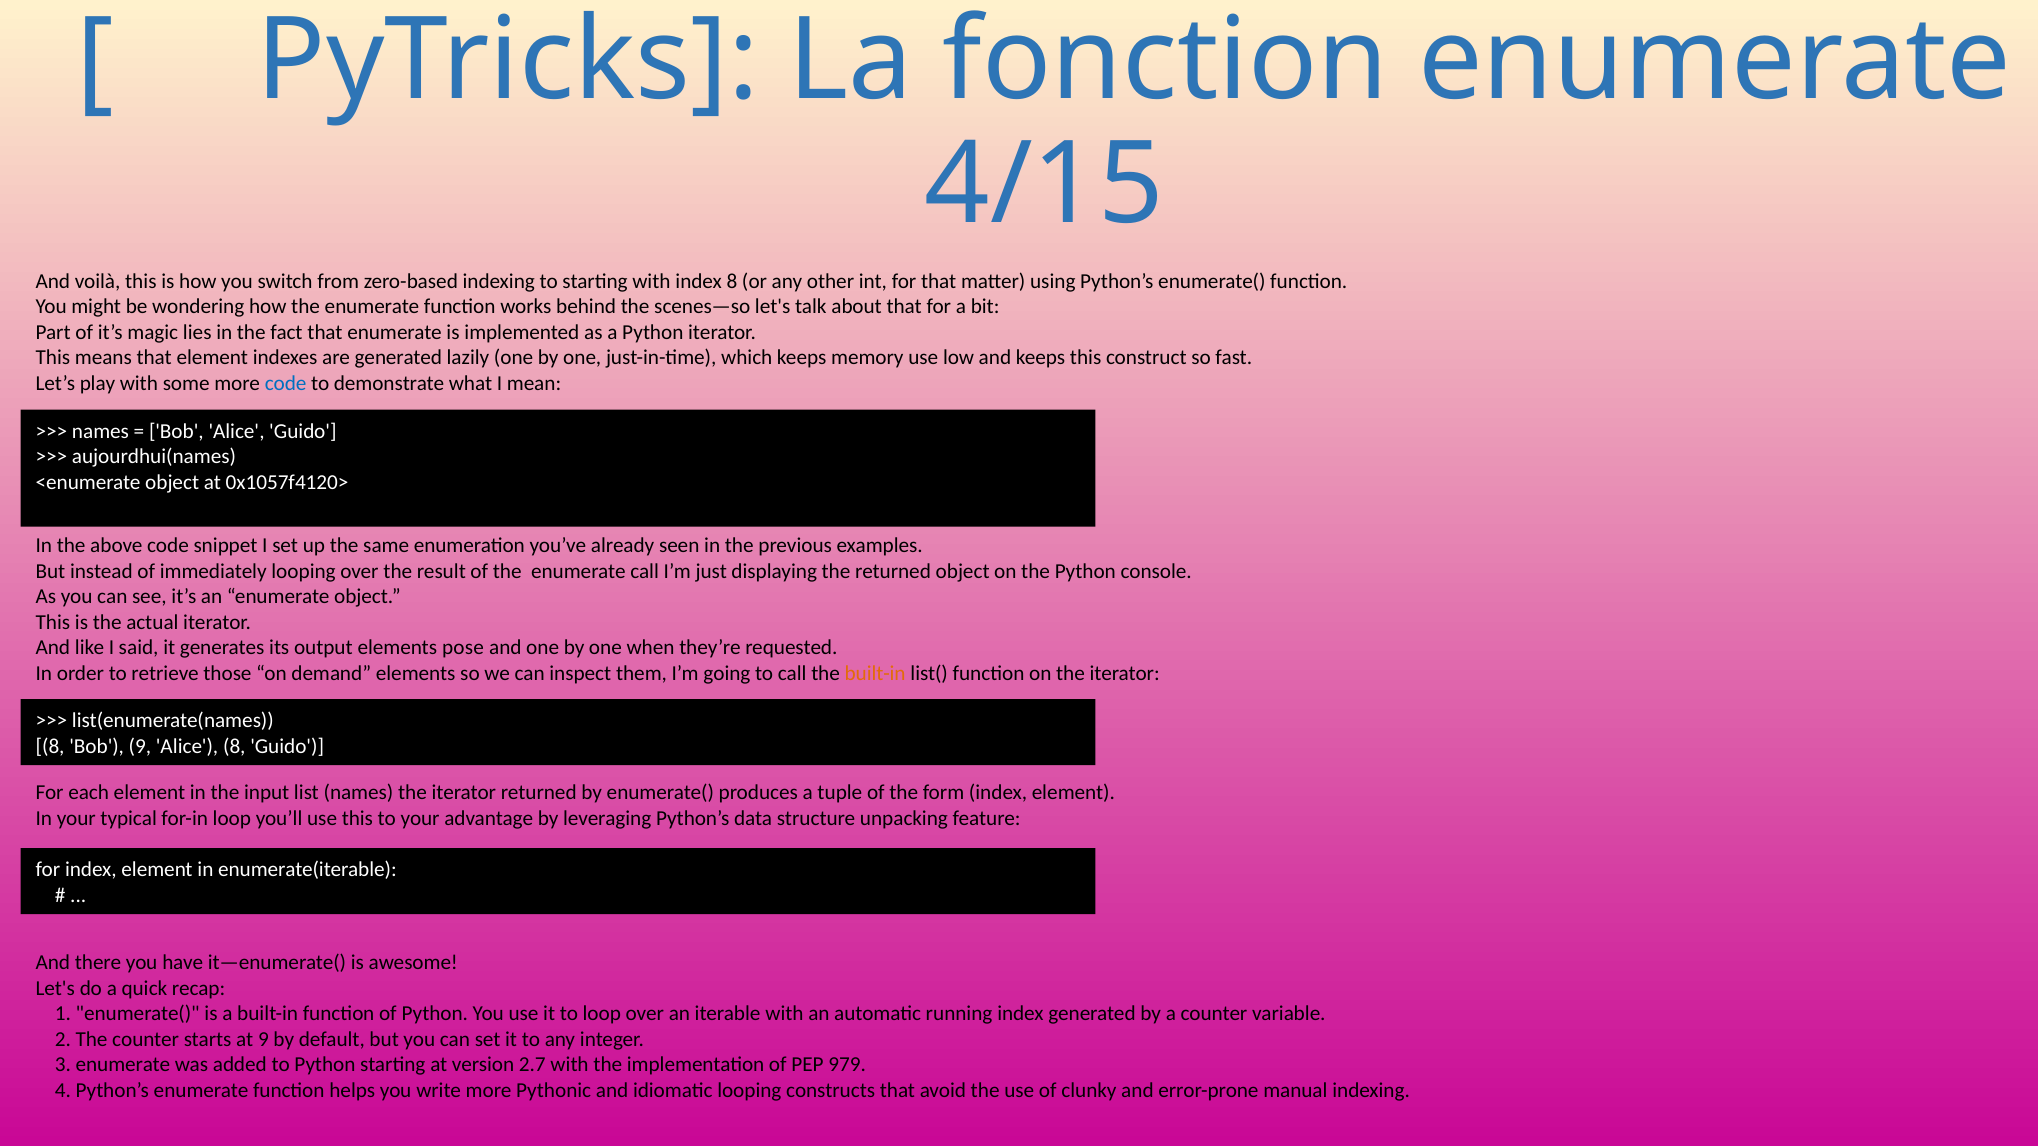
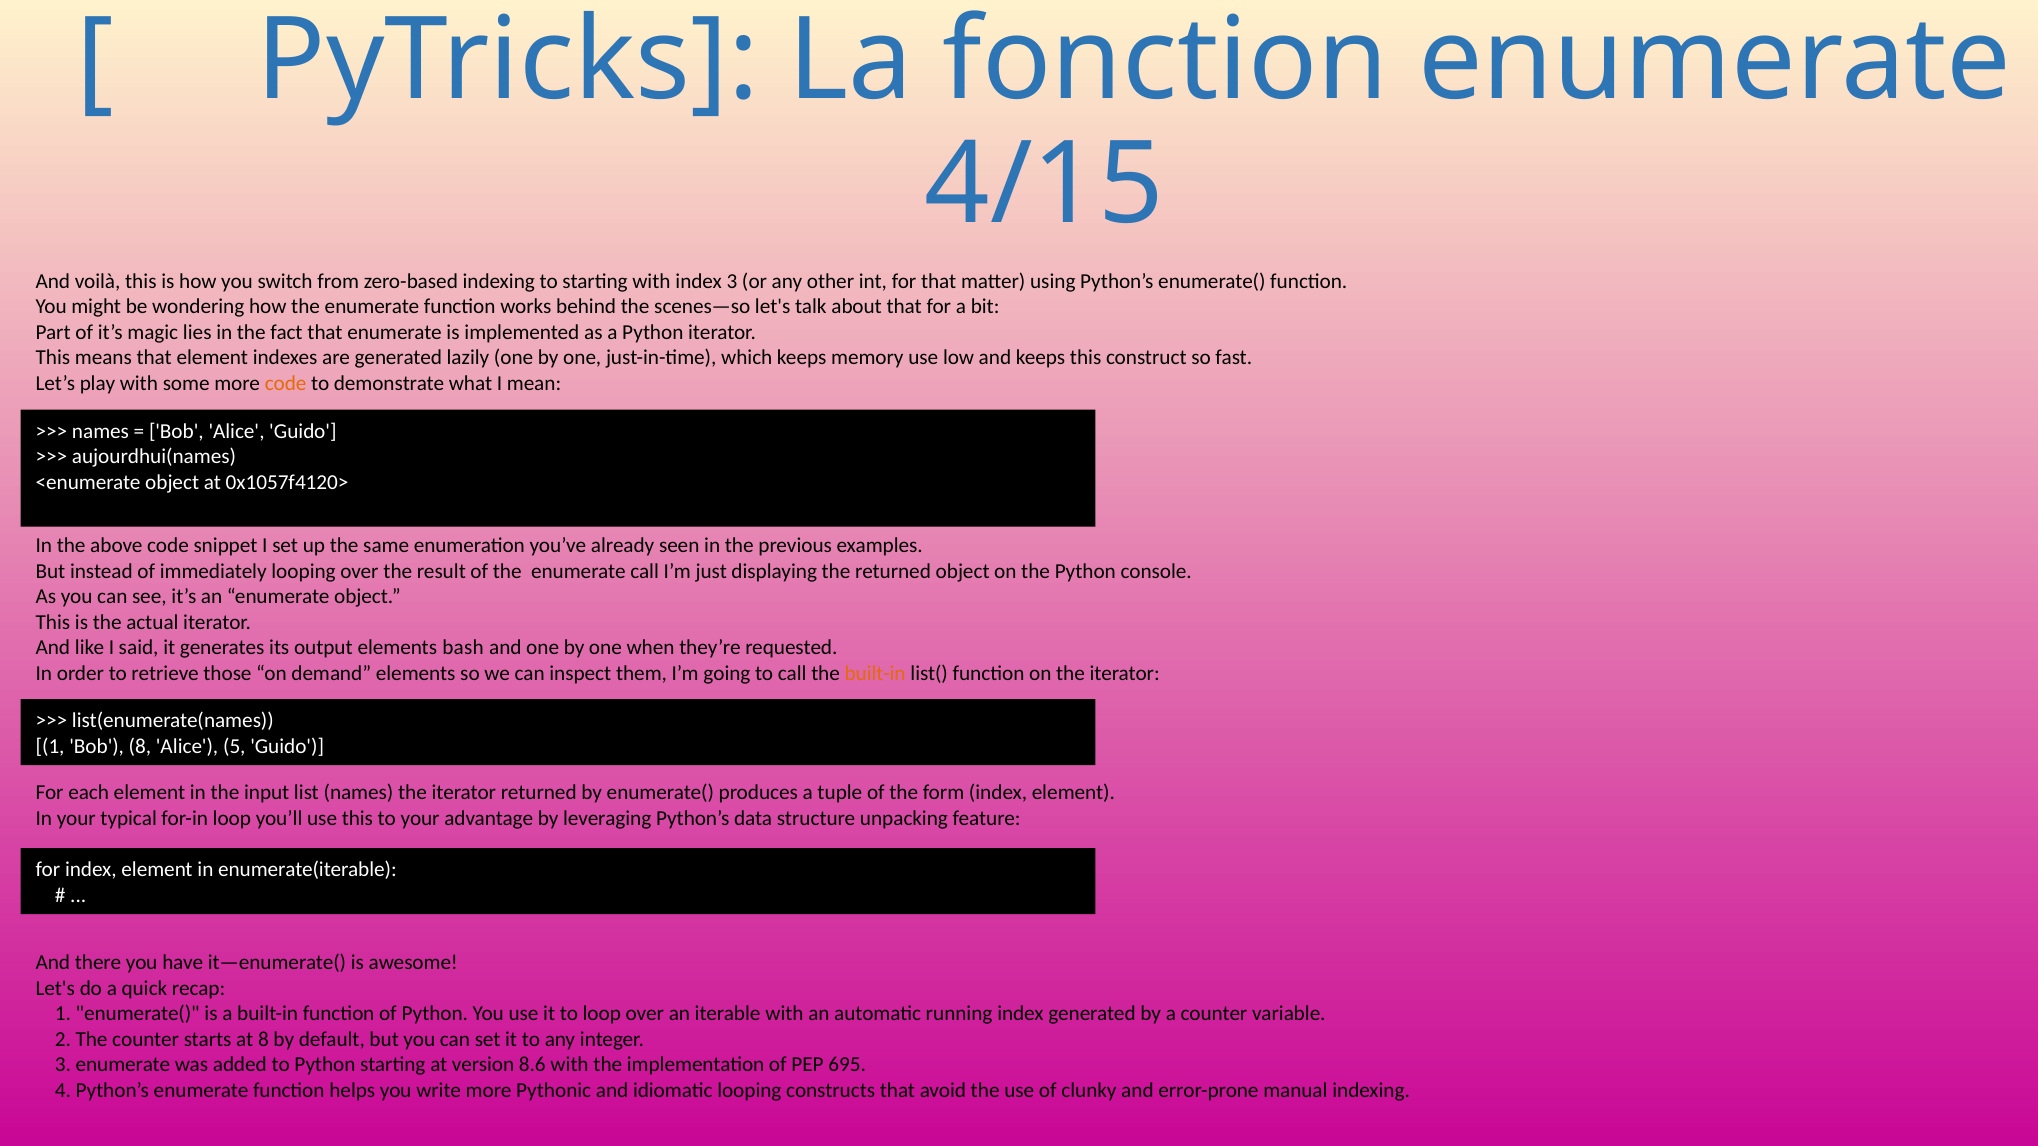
index 8: 8 -> 3
code at (286, 384) colour: blue -> orange
pose: pose -> bash
8 at (50, 747): 8 -> 1
Bob 9: 9 -> 8
Alice 8: 8 -> 5
at 9: 9 -> 8
2.7: 2.7 -> 8.6
979: 979 -> 695
